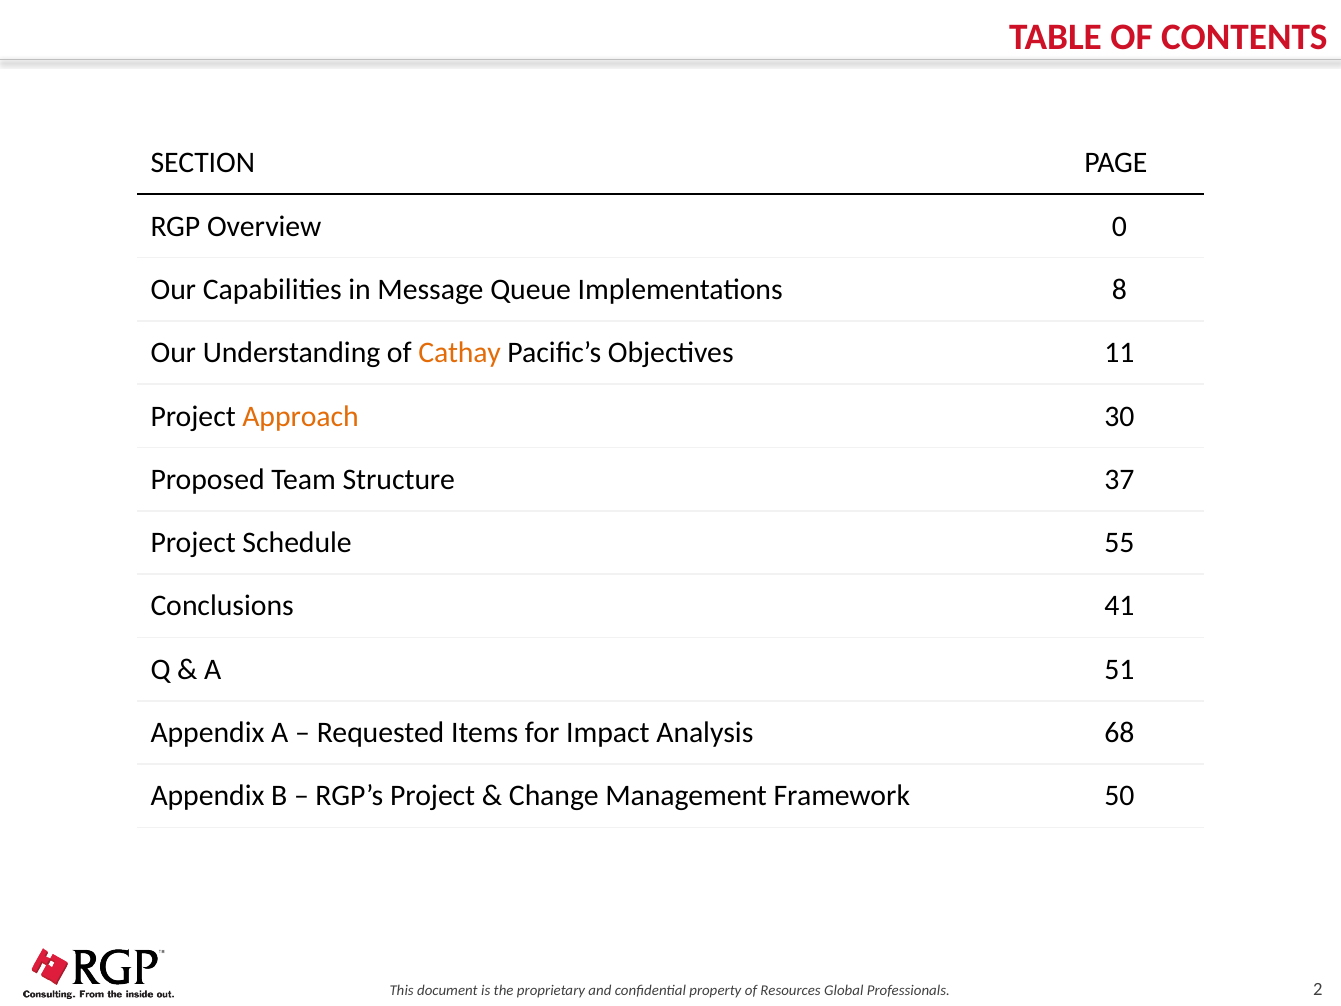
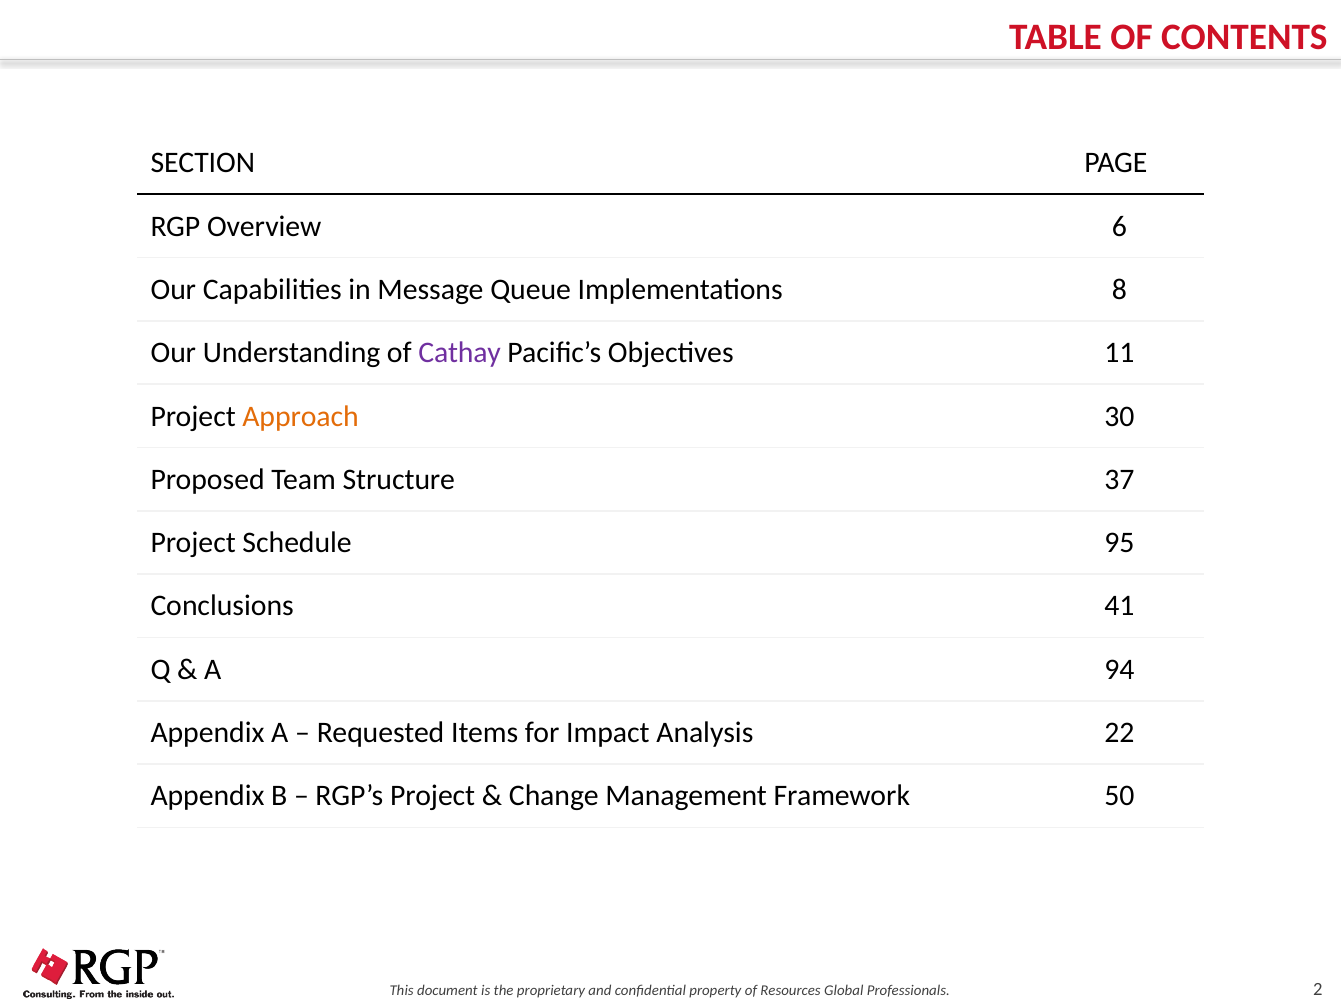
0: 0 -> 6
Cathay colour: orange -> purple
55: 55 -> 95
51: 51 -> 94
68: 68 -> 22
